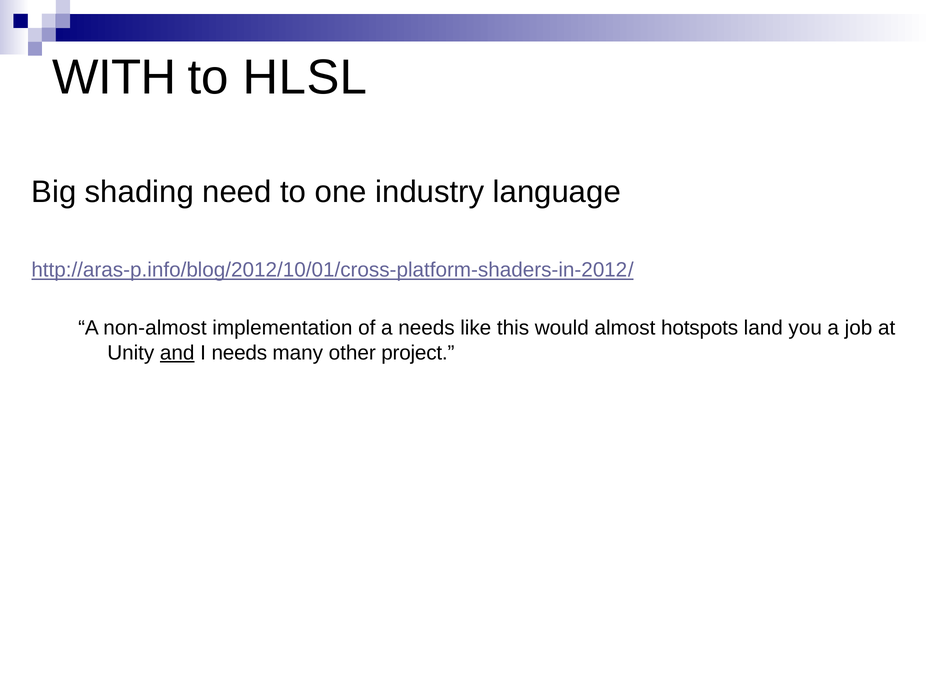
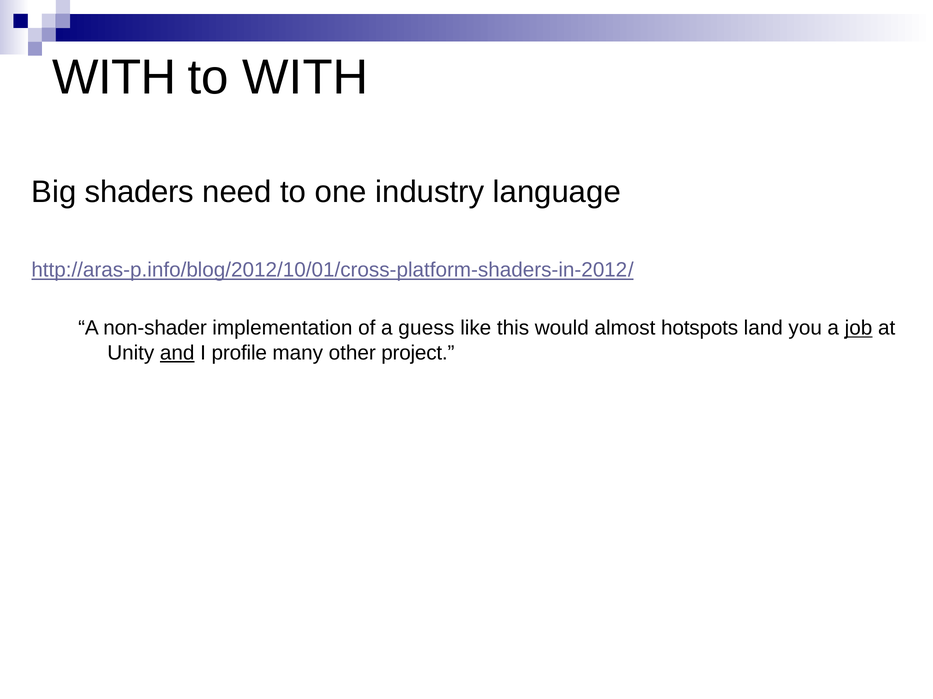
to HLSL: HLSL -> WITH
shading: shading -> shaders
non-almost: non-almost -> non-shader
a needs: needs -> guess
job underline: none -> present
I needs: needs -> profile
